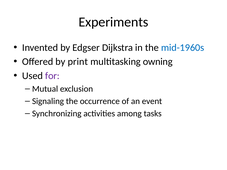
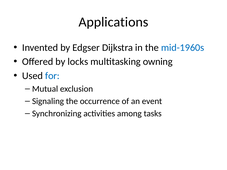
Experiments: Experiments -> Applications
print: print -> locks
for colour: purple -> blue
